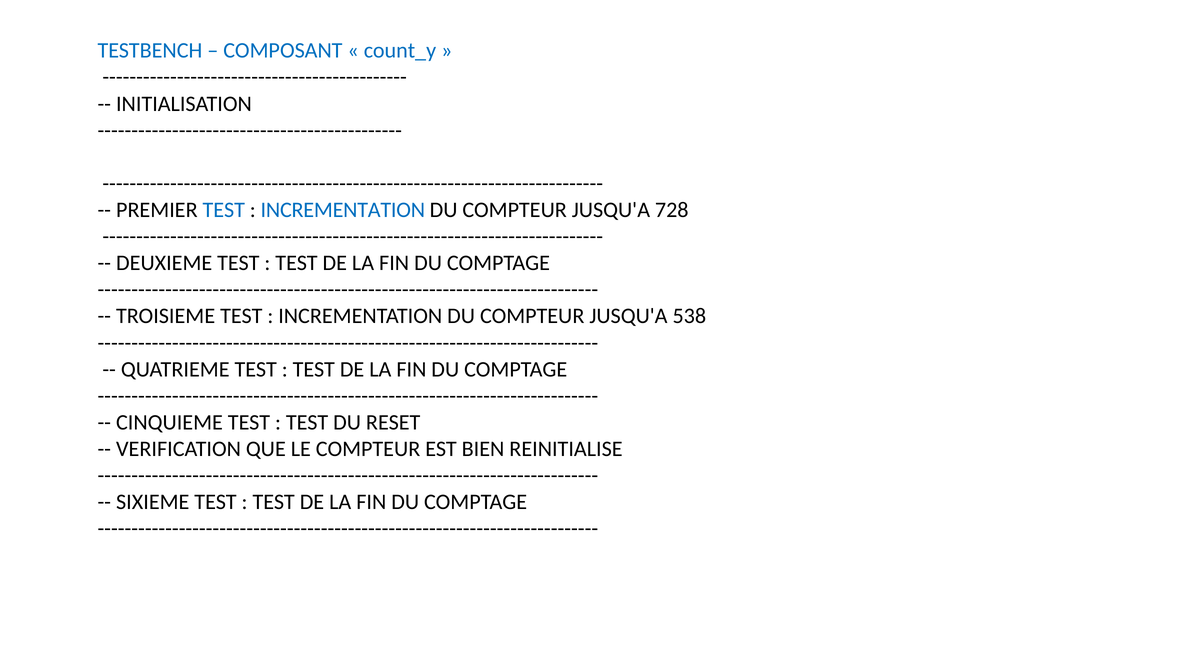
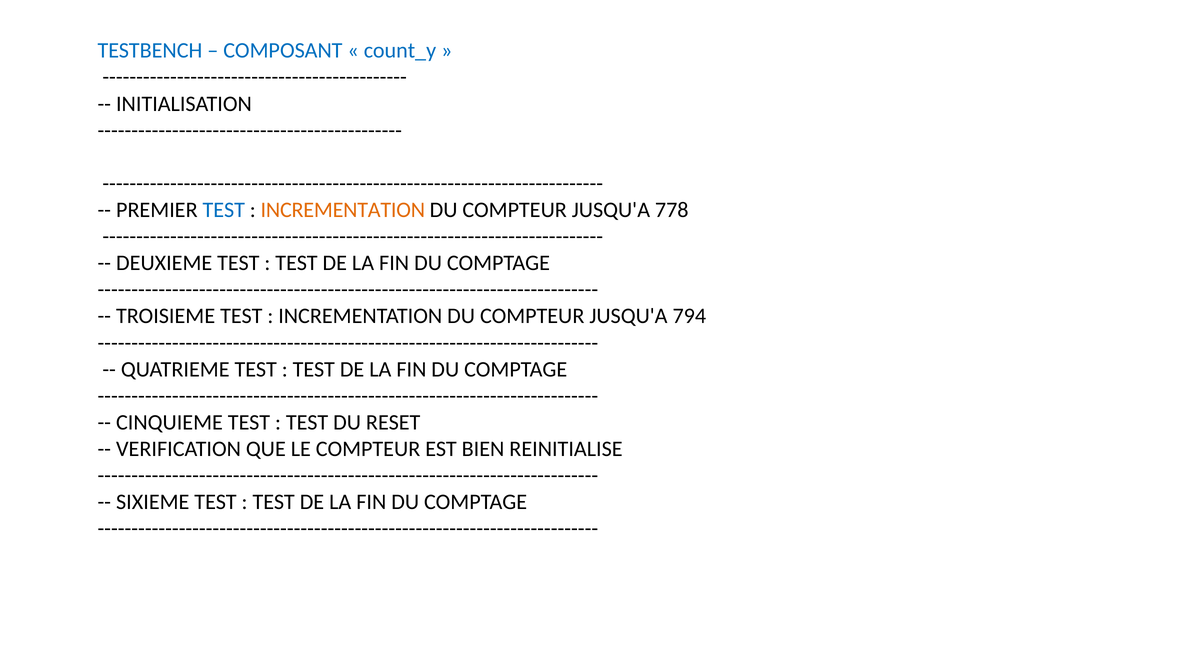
INCREMENTATION at (343, 210) colour: blue -> orange
728: 728 -> 778
538: 538 -> 794
